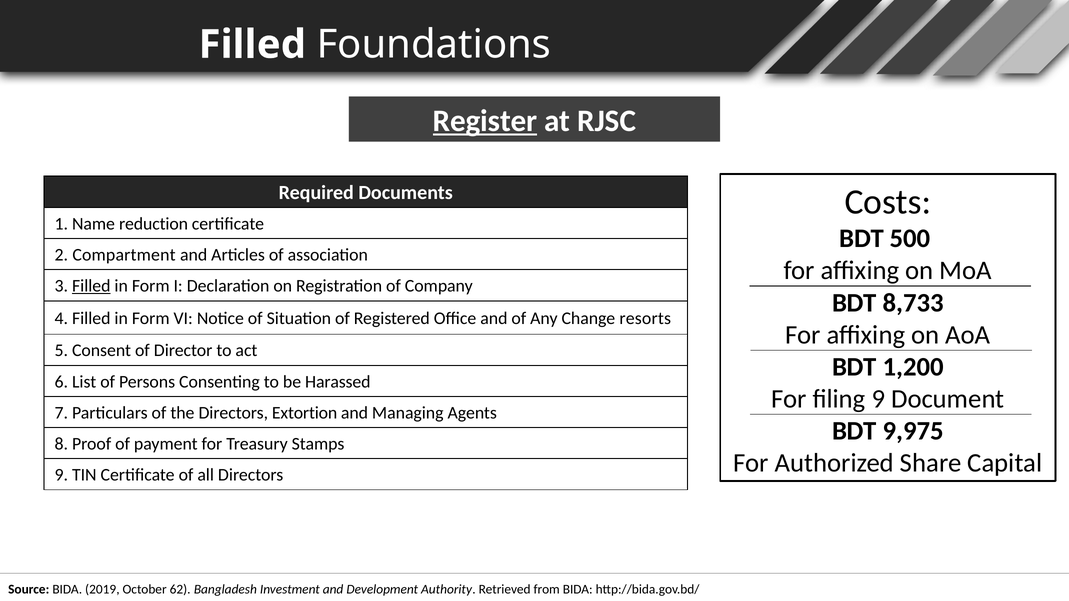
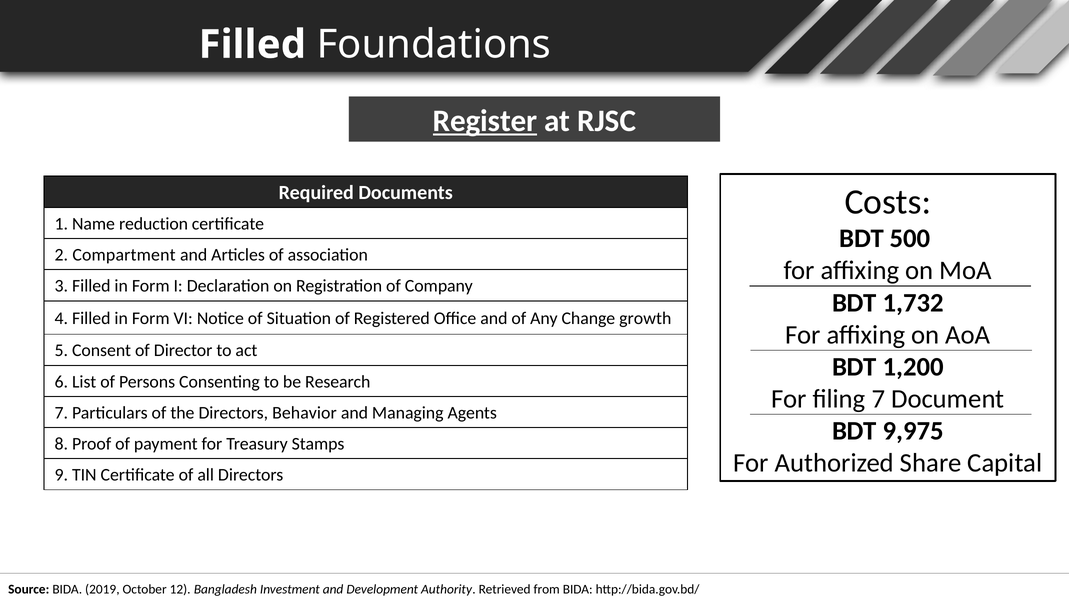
Filled at (91, 286) underline: present -> none
8,733: 8,733 -> 1,732
resorts: resorts -> growth
Harassed: Harassed -> Research
filing 9: 9 -> 7
Extortion: Extortion -> Behavior
62: 62 -> 12
